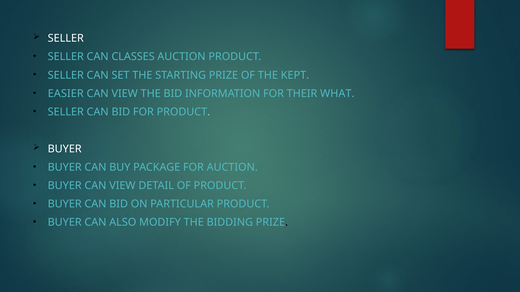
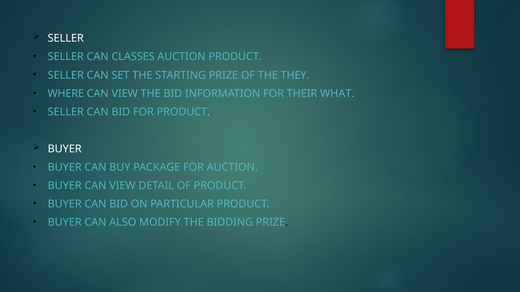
KEPT: KEPT -> THEY
EASIER: EASIER -> WHERE
